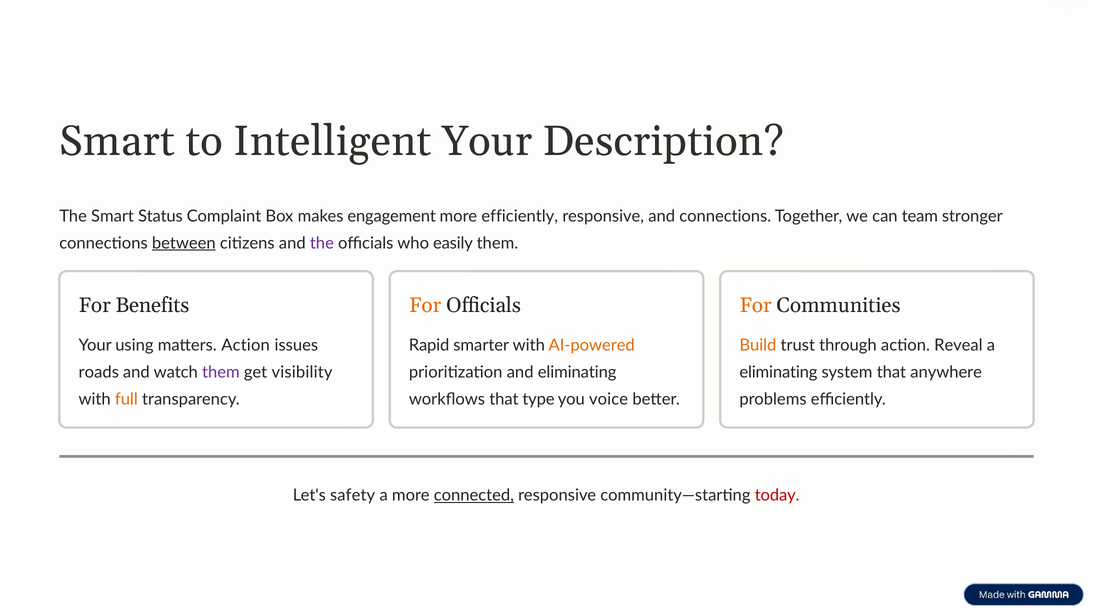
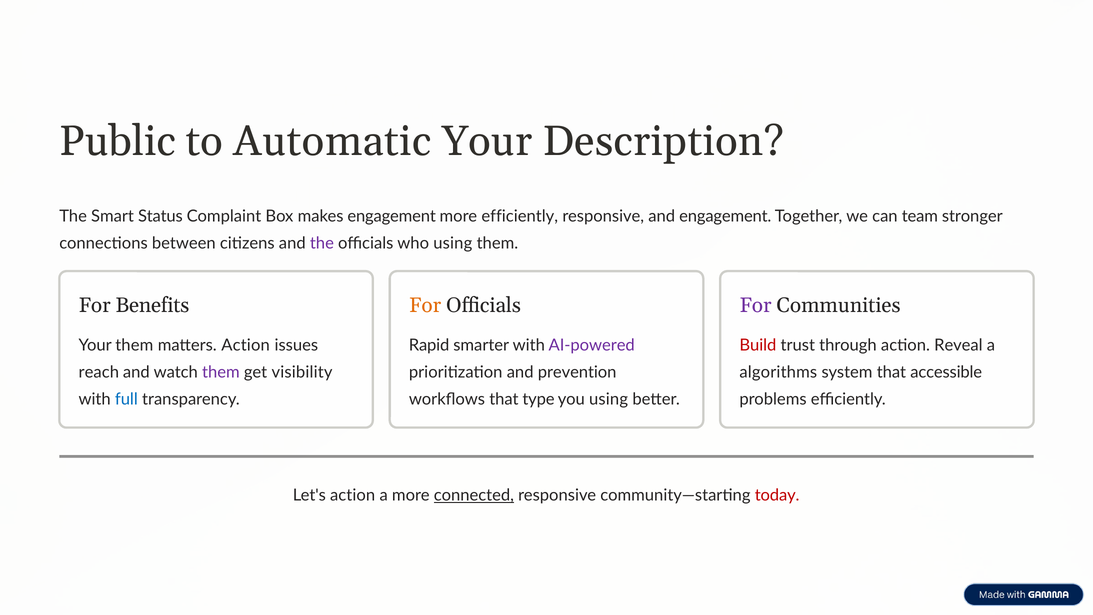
Smart at (117, 141): Smart -> Public
Intelligent: Intelligent -> Automatic
and connections: connections -> engagement
between underline: present -> none
who easily: easily -> using
For at (756, 305) colour: orange -> purple
Your using: using -> them
AI-powered colour: orange -> purple
Build colour: orange -> red
roads: roads -> reach
and eliminating: eliminating -> prevention
eliminating at (778, 372): eliminating -> algorithms
anywhere: anywhere -> accessible
full colour: orange -> blue
you voice: voice -> using
Let's safety: safety -> action
